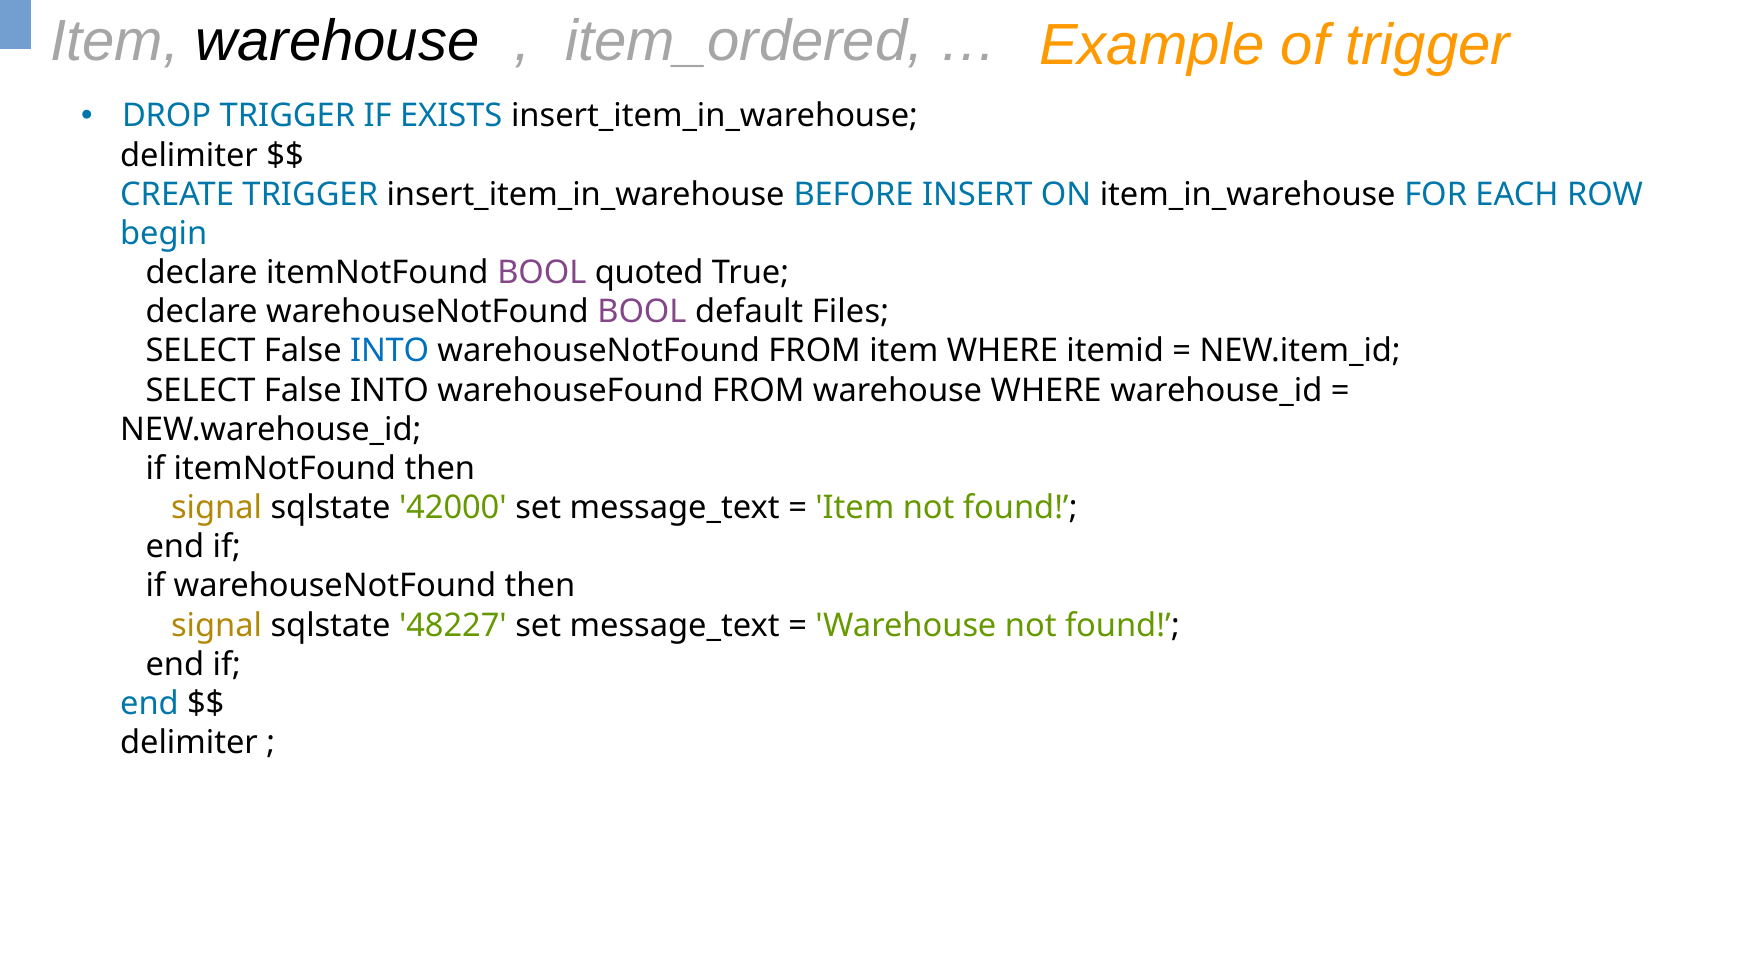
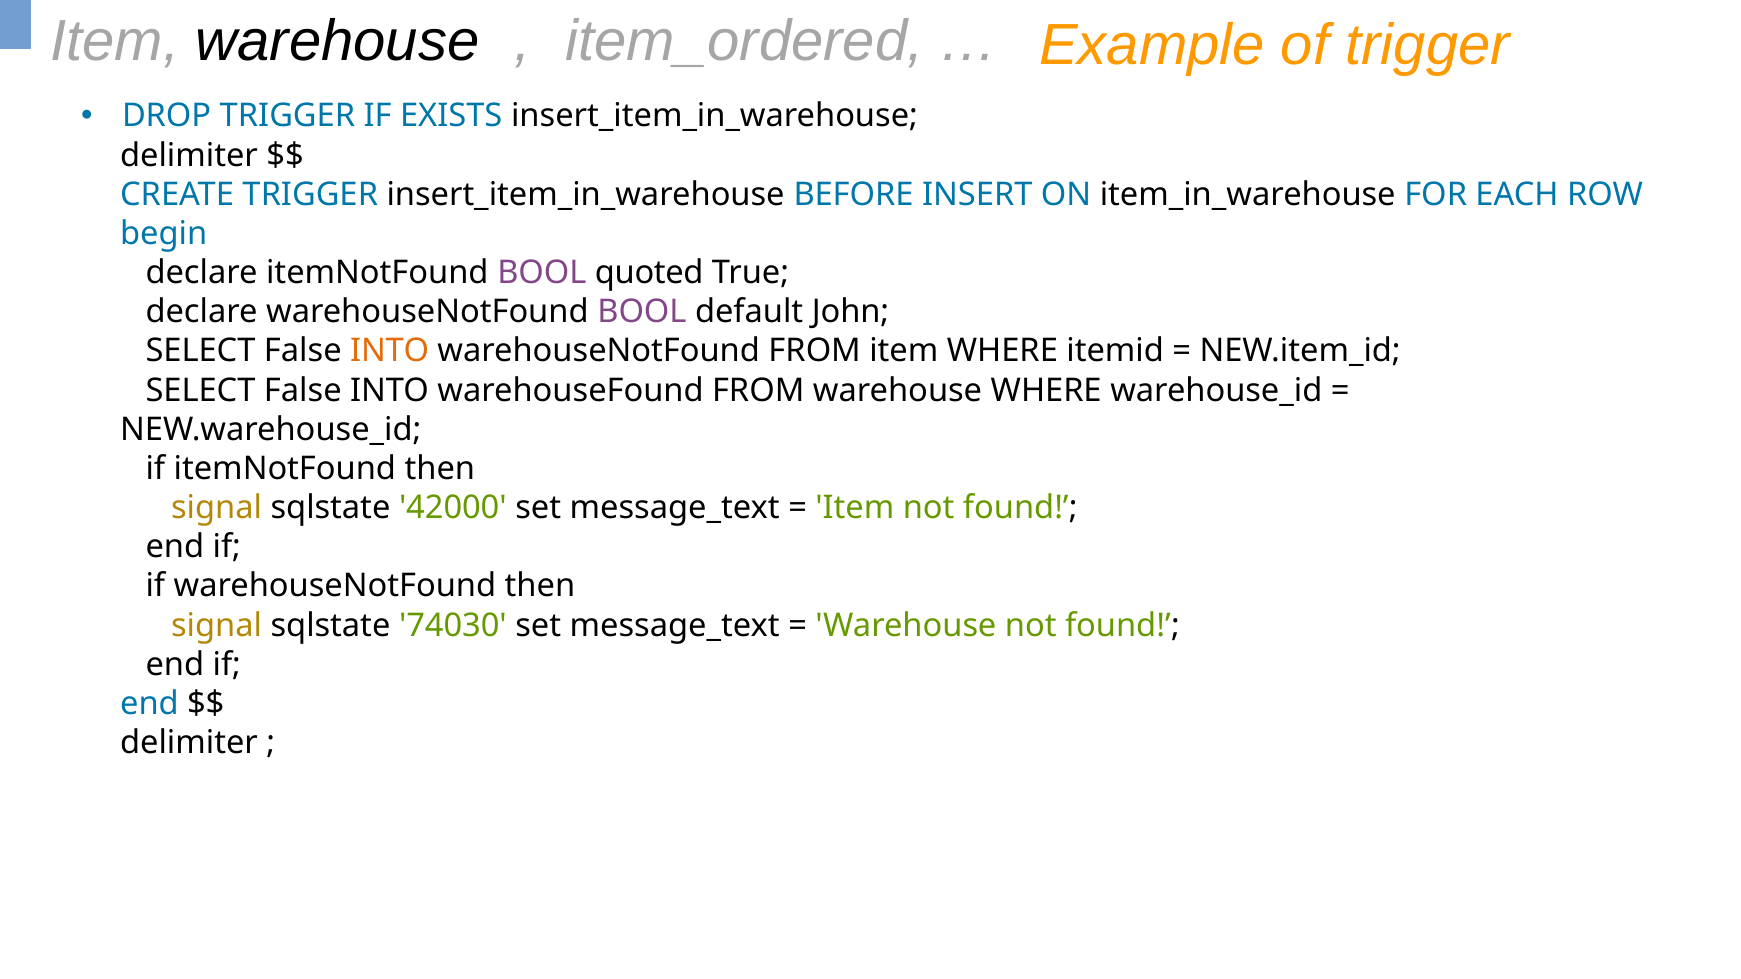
Files: Files -> John
INTO at (390, 351) colour: blue -> orange
48227: 48227 -> 74030
